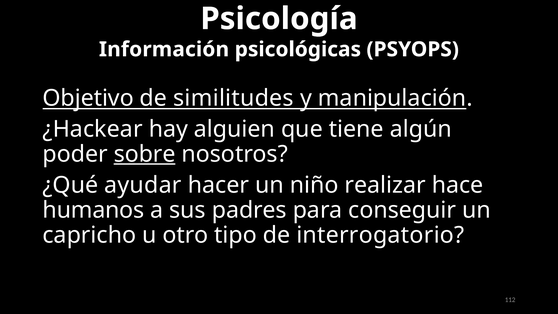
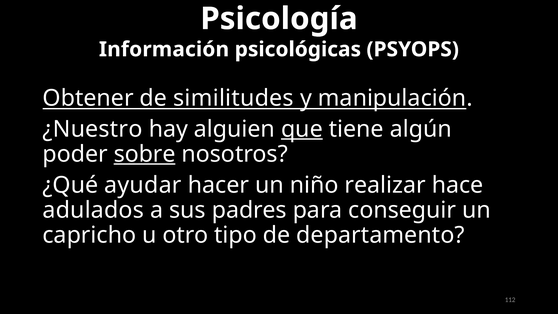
Objetivo: Objetivo -> Obtener
¿Hackear: ¿Hackear -> ¿Nuestro
que underline: none -> present
humanos: humanos -> adulados
interrogatorio: interrogatorio -> departamento
